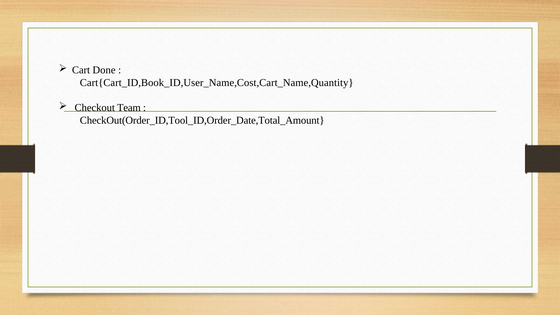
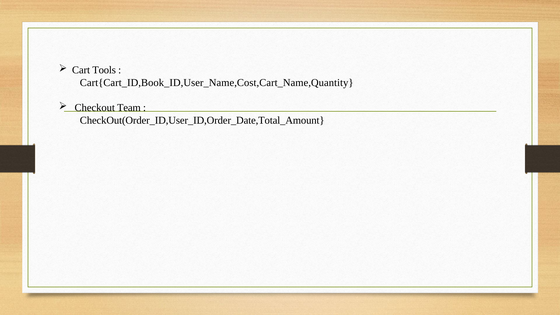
Done: Done -> Tools
CheckOut(Order_ID,Tool_ID,Order_Date,Total_Amount: CheckOut(Order_ID,Tool_ID,Order_Date,Total_Amount -> CheckOut(Order_ID,User_ID,Order_Date,Total_Amount
